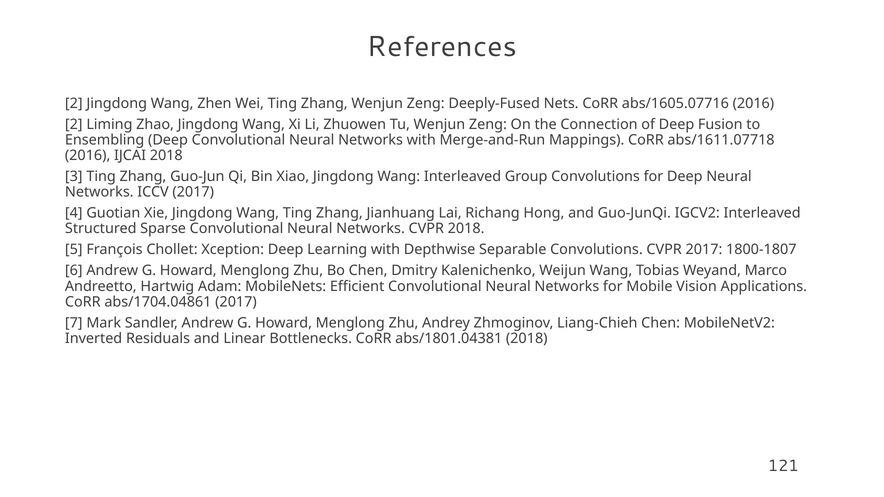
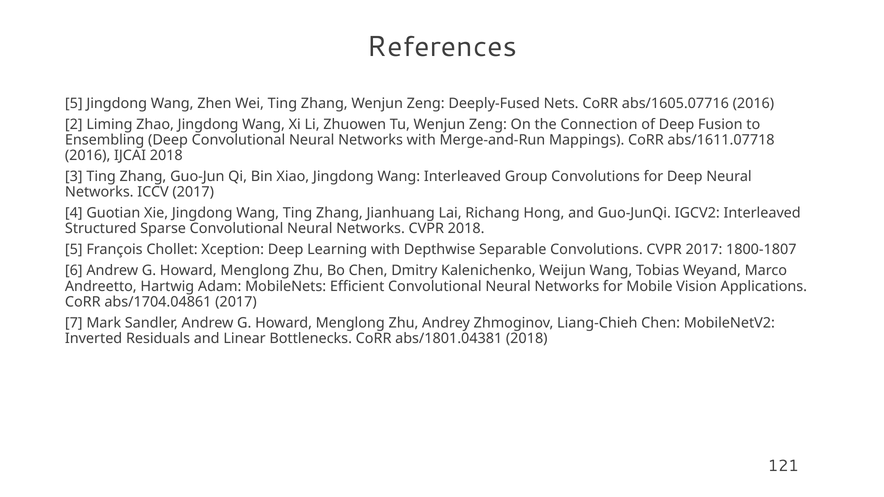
2 at (74, 103): 2 -> 5
